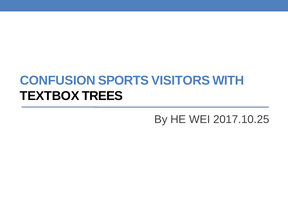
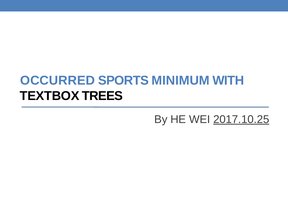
CONFUSION: CONFUSION -> OCCURRED
VISITORS: VISITORS -> MINIMUM
2017.10.25 underline: none -> present
